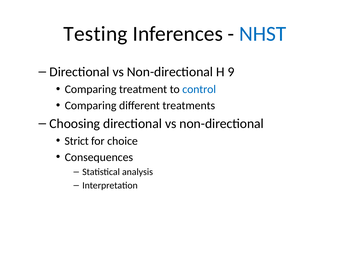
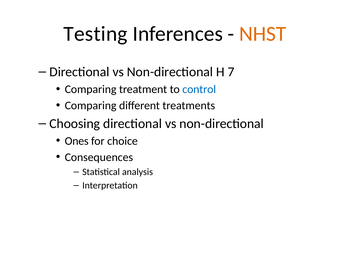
NHST colour: blue -> orange
9: 9 -> 7
Strict: Strict -> Ones
